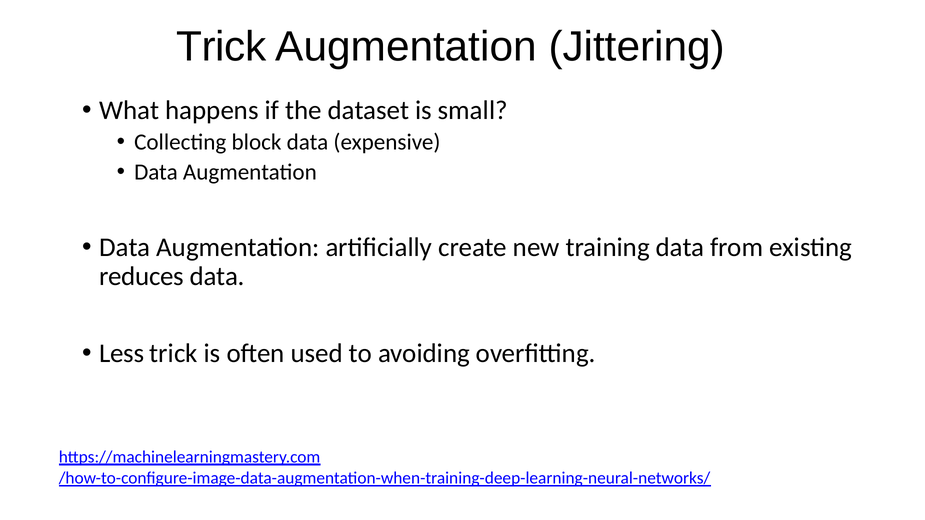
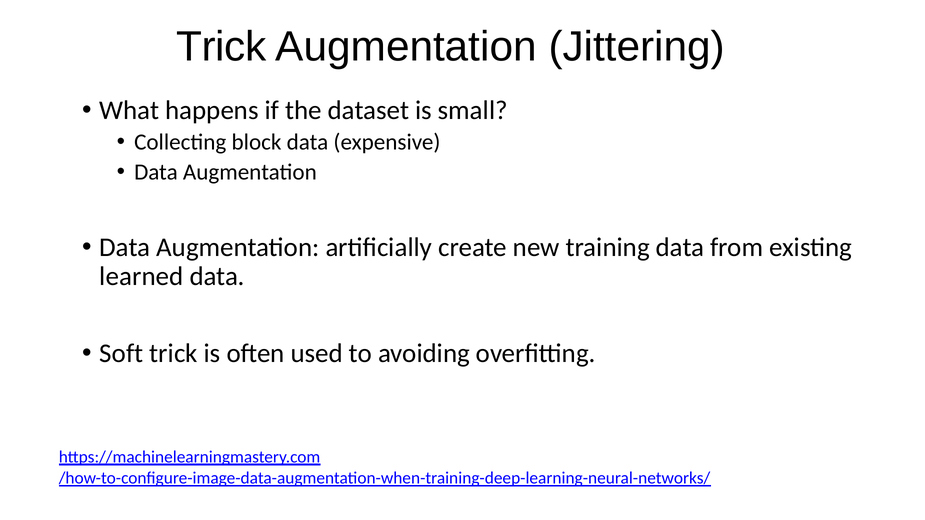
reduces: reduces -> learned
Less: Less -> Soft
